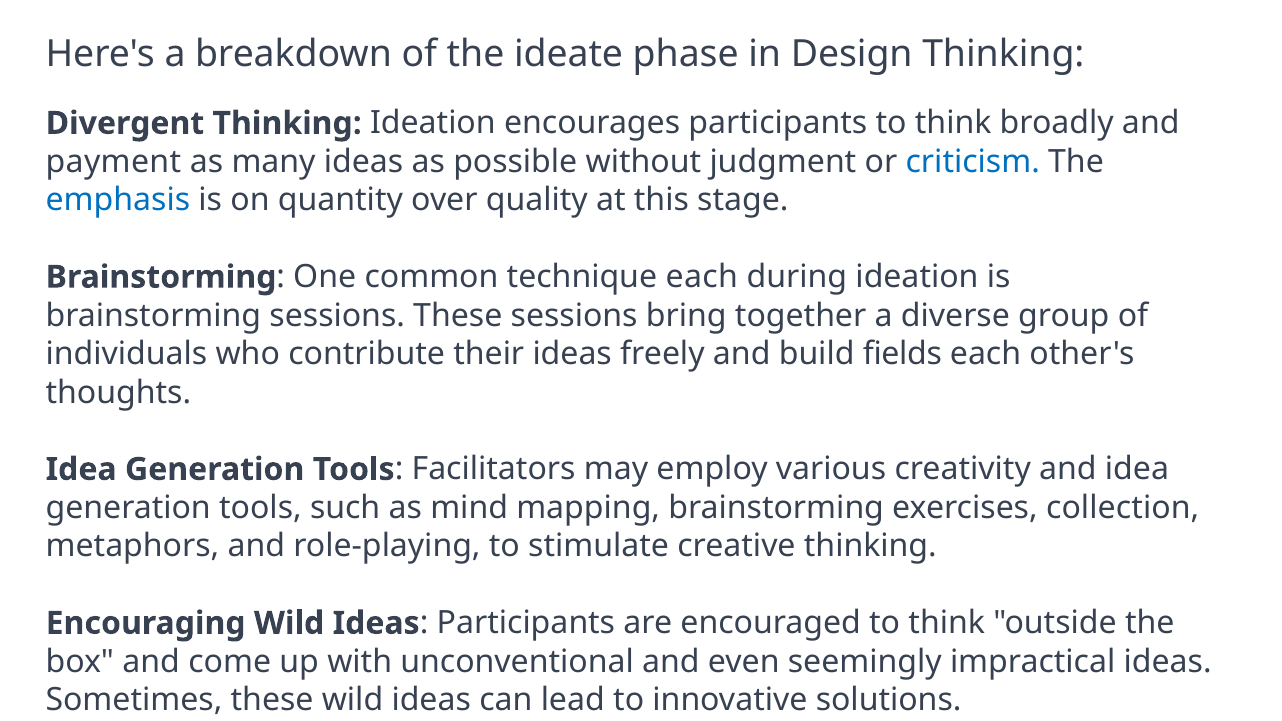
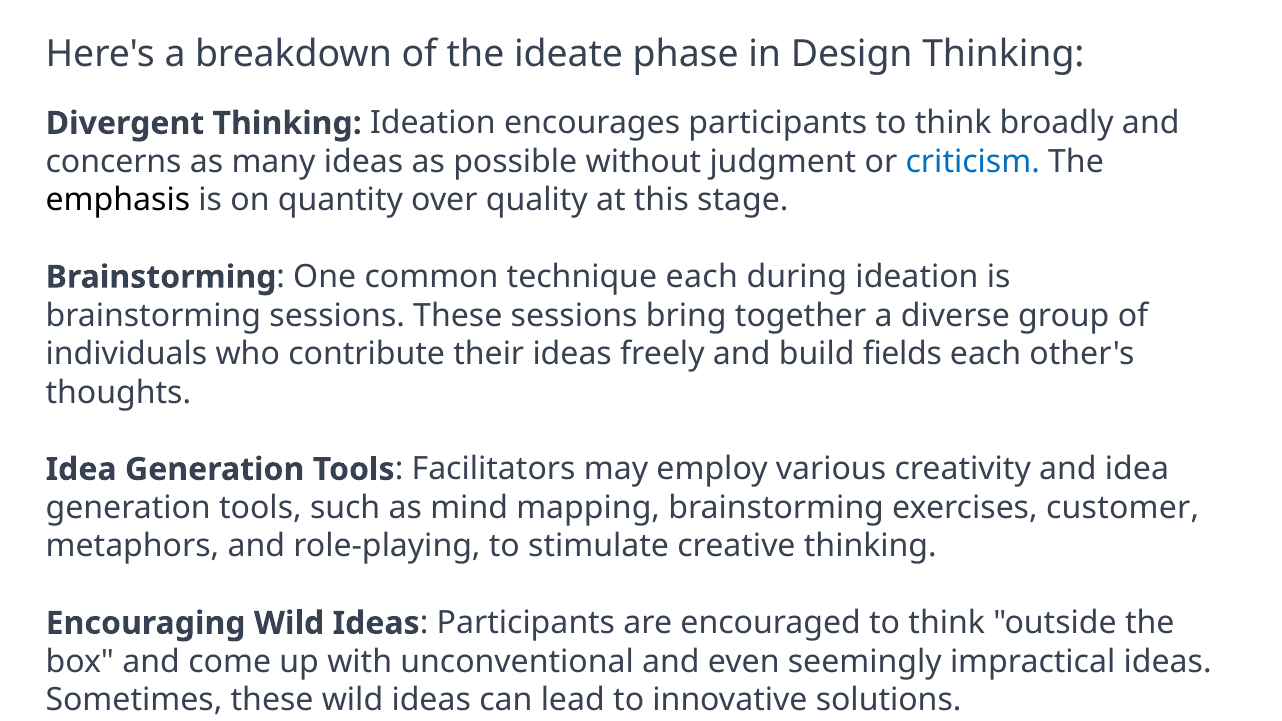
payment: payment -> concerns
emphasis colour: blue -> black
collection: collection -> customer
